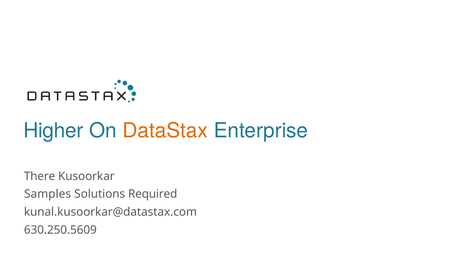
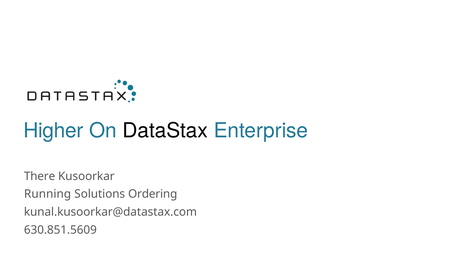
DataStax colour: orange -> black
Samples: Samples -> Running
Required: Required -> Ordering
630.250.5609: 630.250.5609 -> 630.851.5609
